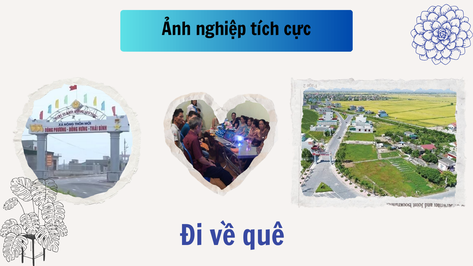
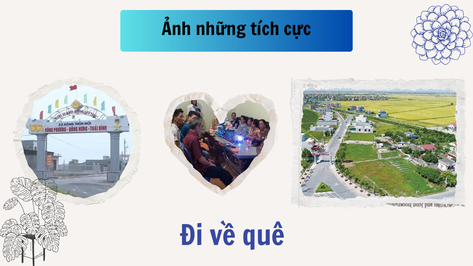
nghiệp: nghiệp -> những
